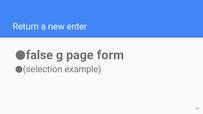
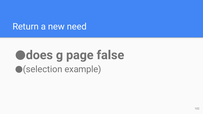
enter: enter -> need
false: false -> does
form: form -> false
